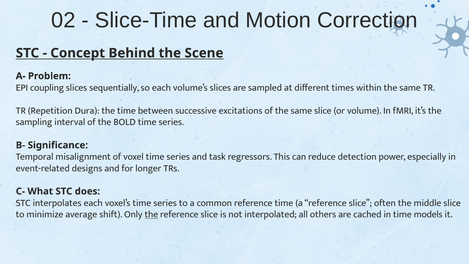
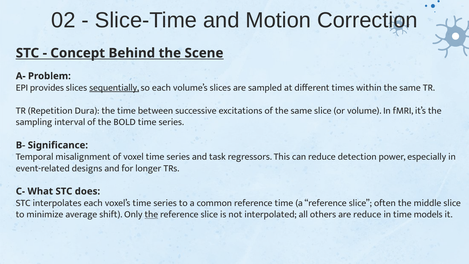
coupling: coupling -> provides
sequentially underline: none -> present
are cached: cached -> reduce
